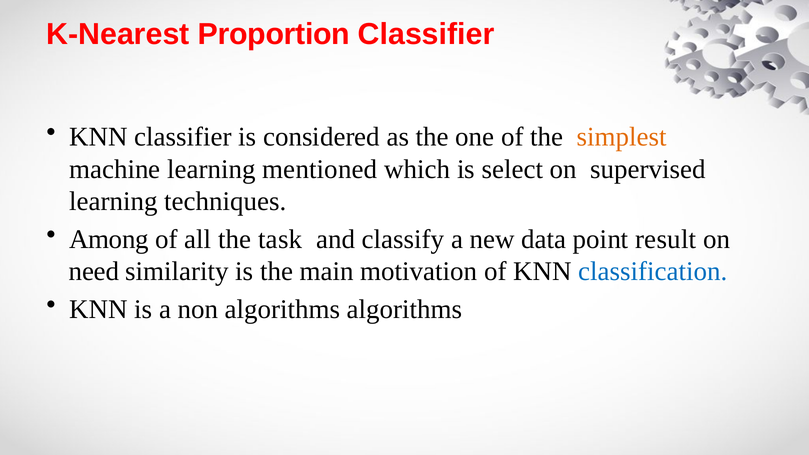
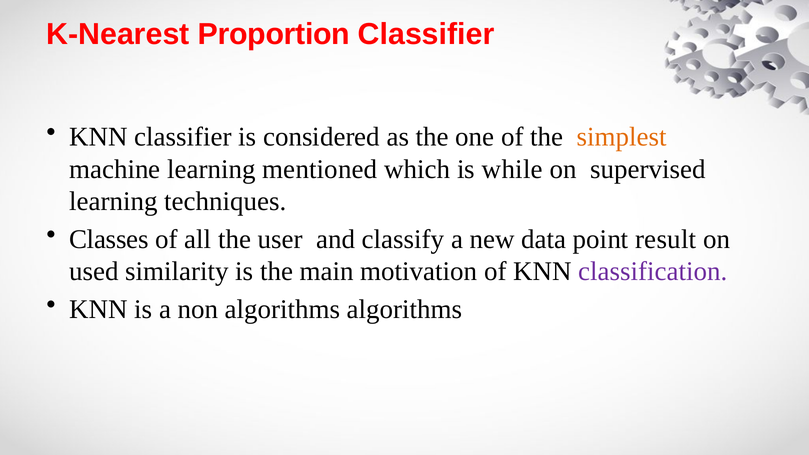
select: select -> while
Among: Among -> Classes
task: task -> user
need: need -> used
classification colour: blue -> purple
